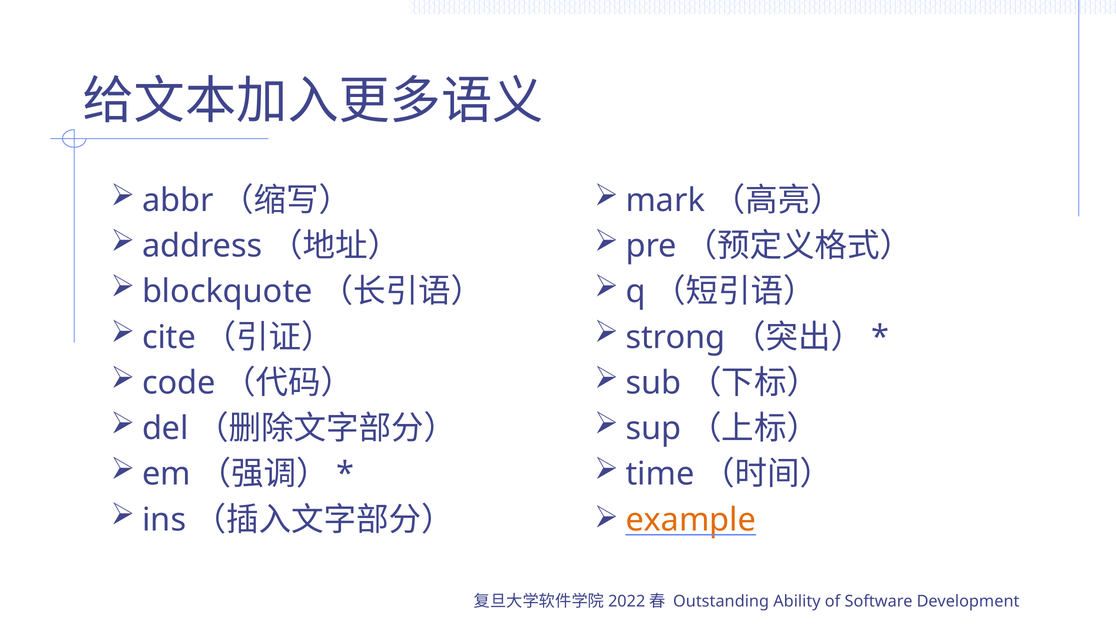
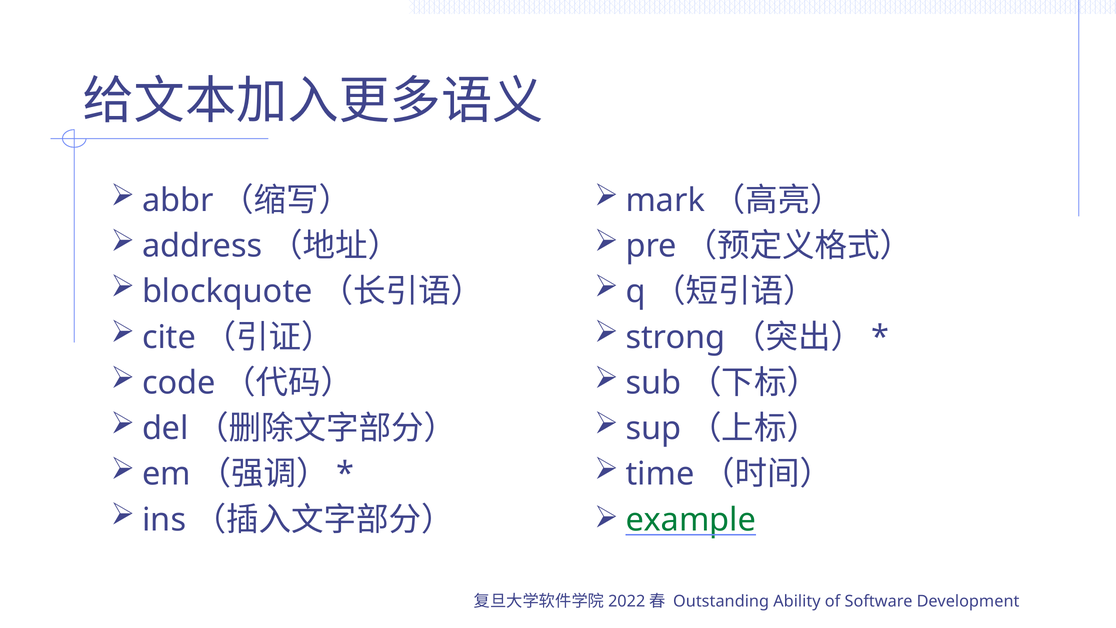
example colour: orange -> green
